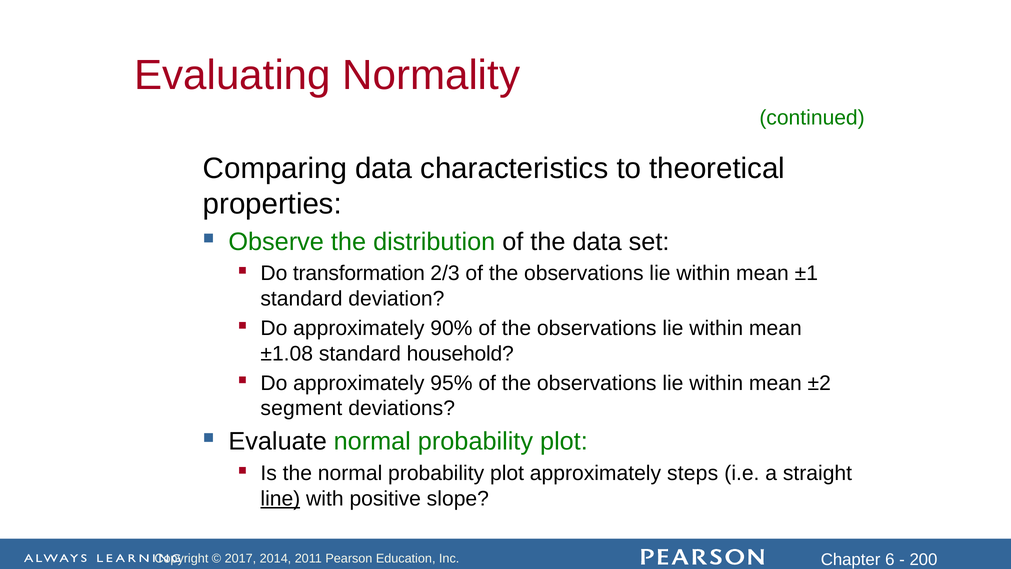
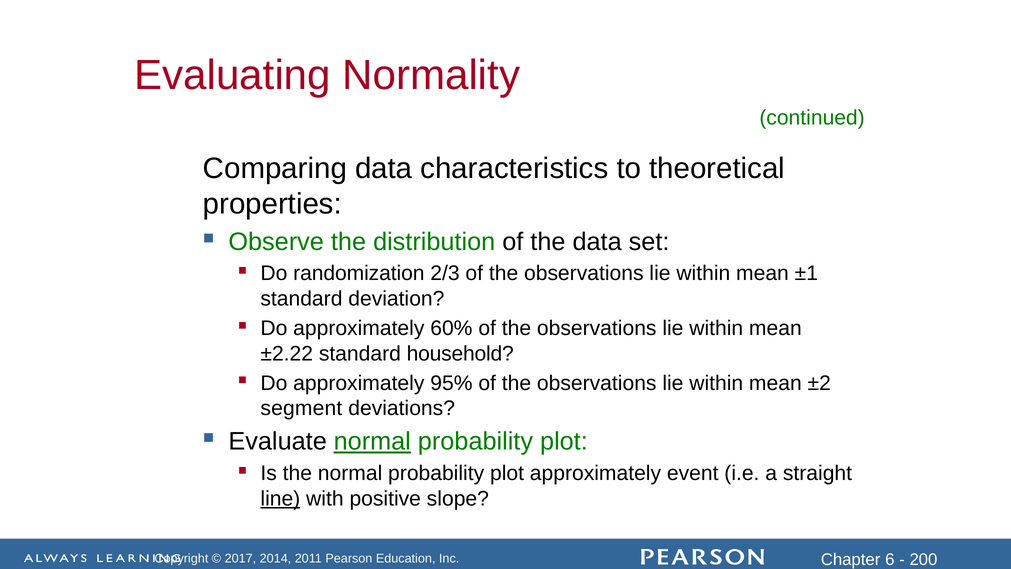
transformation: transformation -> randomization
90%: 90% -> 60%
±1.08: ±1.08 -> ±2.22
normal at (372, 441) underline: none -> present
steps: steps -> event
